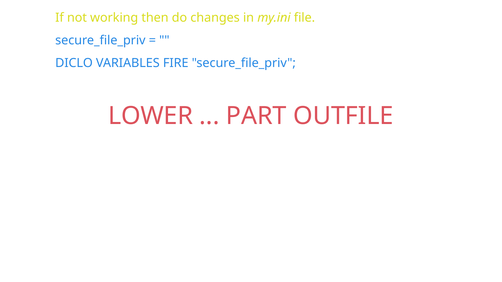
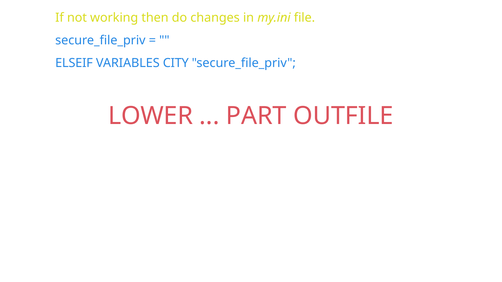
DICLO: DICLO -> ELSEIF
FIRE: FIRE -> CITY
